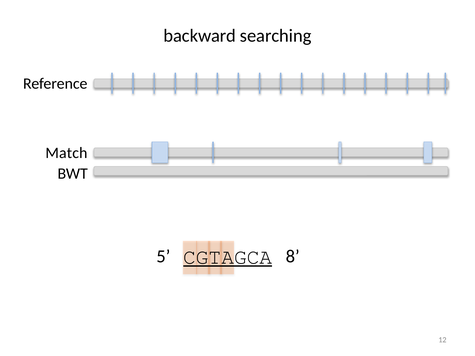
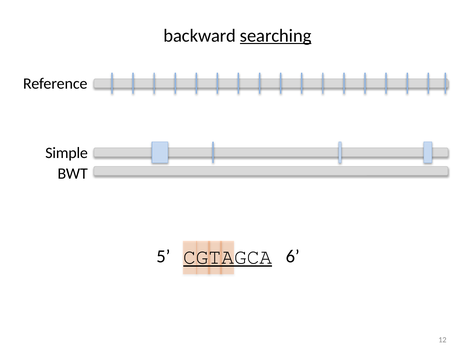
searching underline: none -> present
Match: Match -> Simple
8: 8 -> 6
